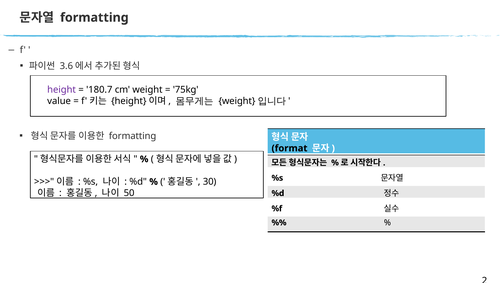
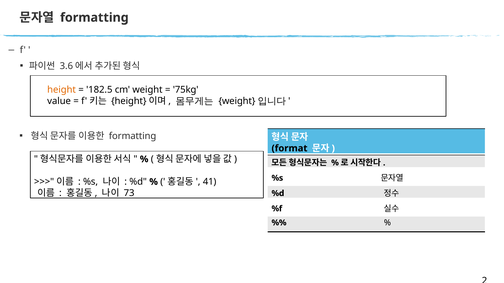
height colour: purple -> orange
180.7: 180.7 -> 182.5
30: 30 -> 41
50: 50 -> 73
